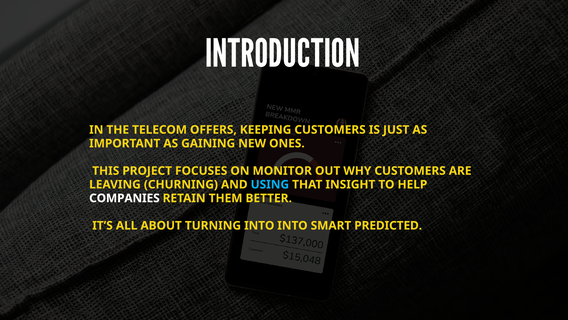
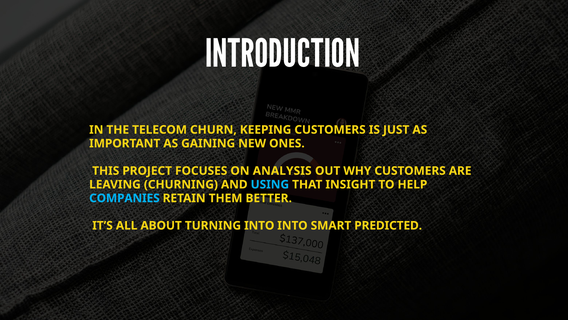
OFFERS: OFFERS -> CHURN
MONITOR: MONITOR -> ANALYSIS
COMPANIES colour: white -> light blue
